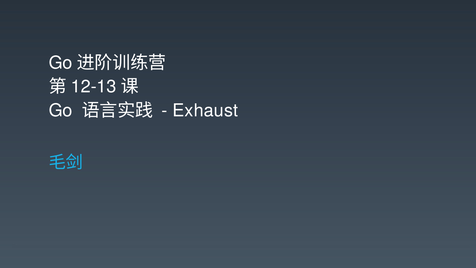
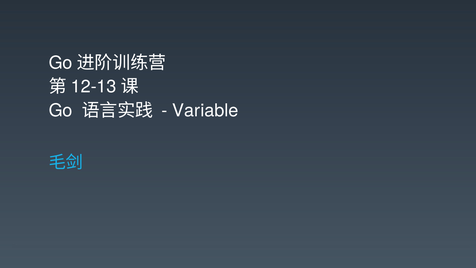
Exhaust: Exhaust -> Variable
